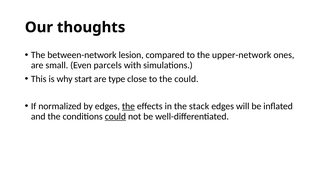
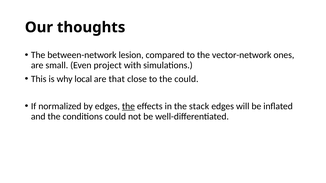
upper-network: upper-network -> vector-network
parcels: parcels -> project
start: start -> local
type: type -> that
could at (115, 117) underline: present -> none
